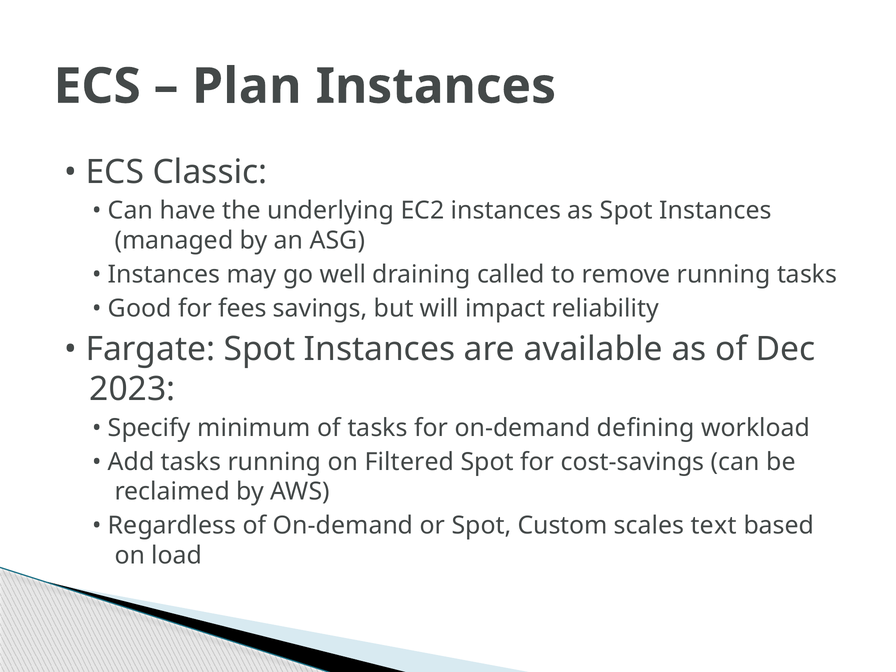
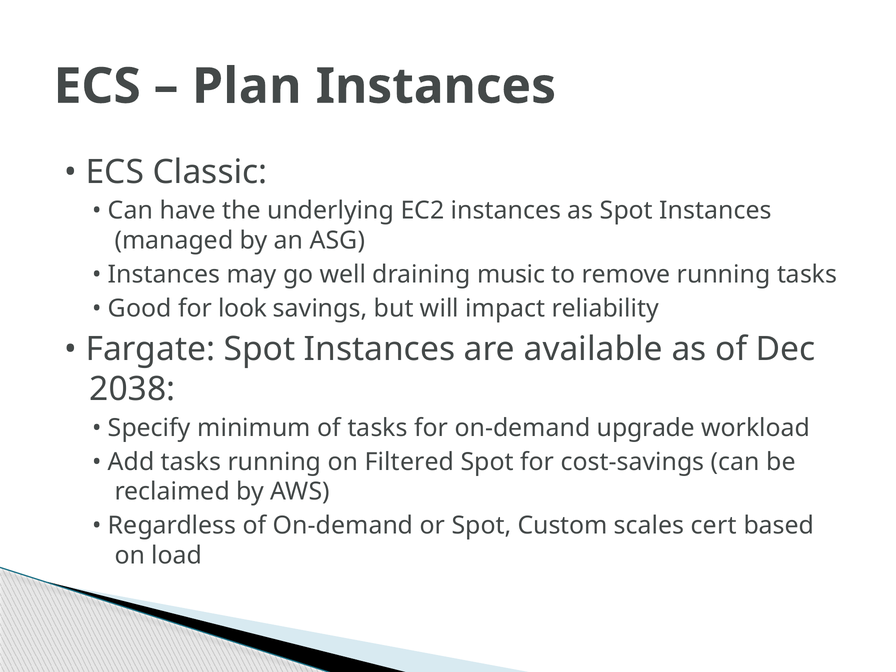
called: called -> music
fees: fees -> look
2023: 2023 -> 2038
defining: defining -> upgrade
text: text -> cert
